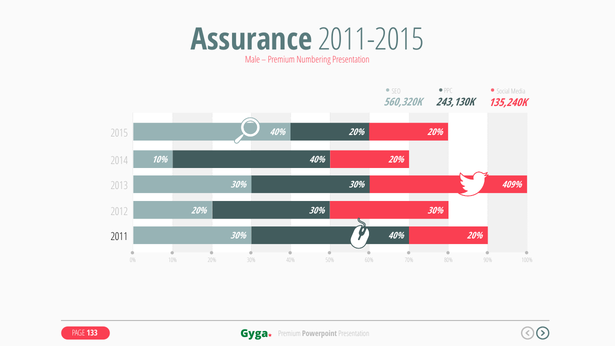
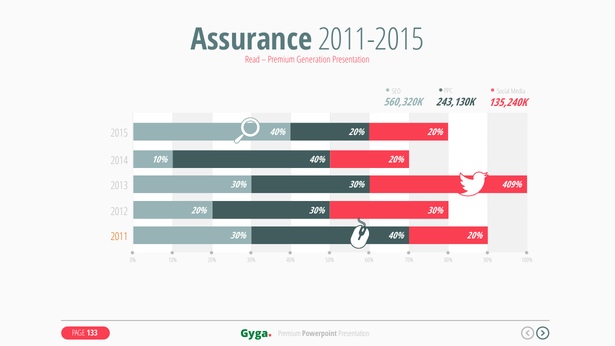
Male: Male -> Read
Numbering: Numbering -> Generation
2011 colour: black -> orange
